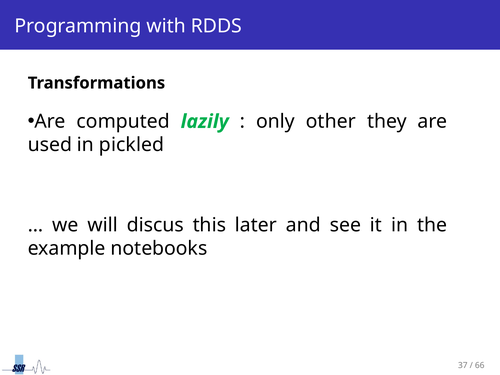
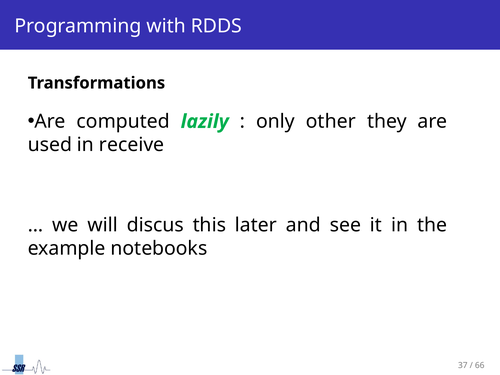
pickled: pickled -> receive
